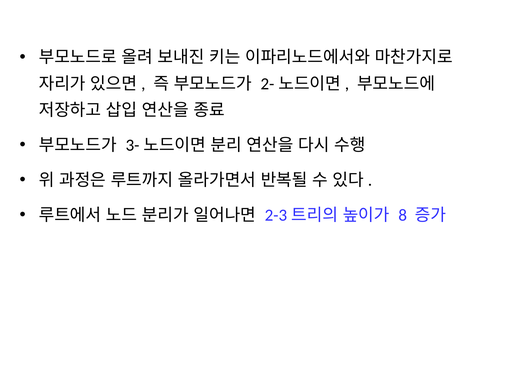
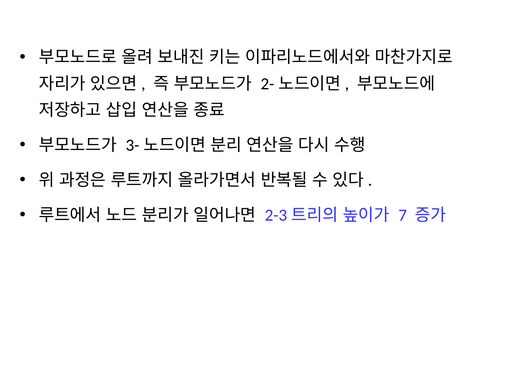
8: 8 -> 7
